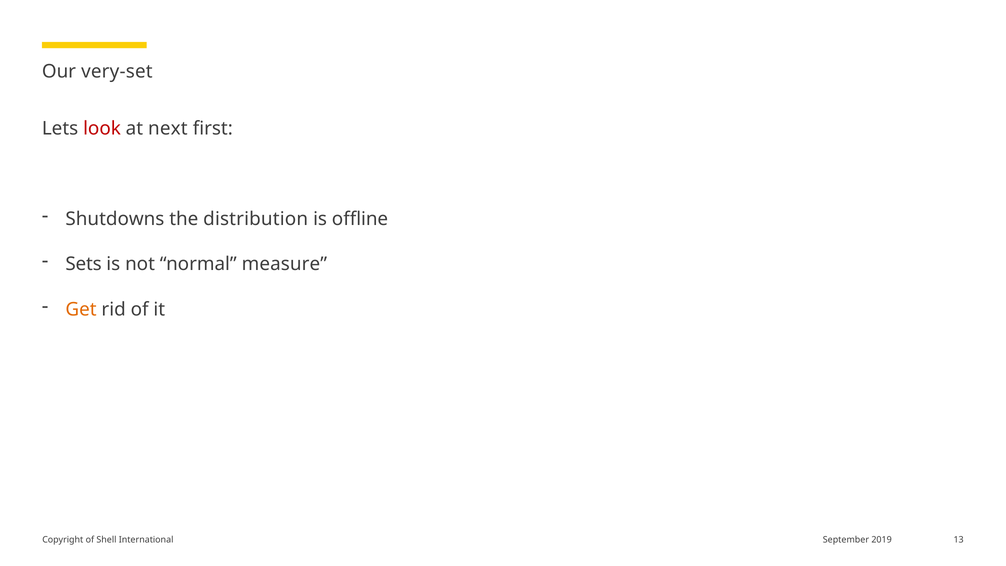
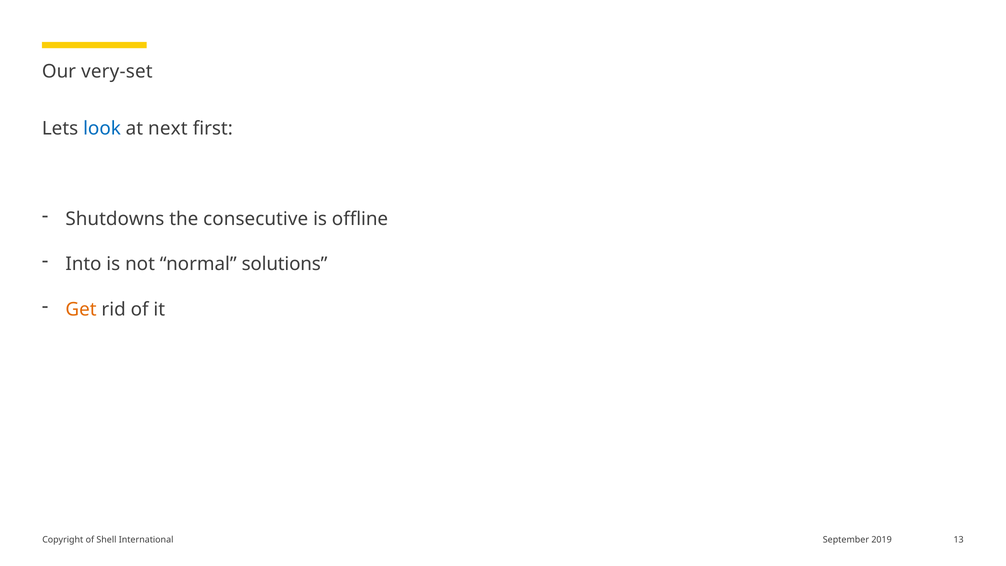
look colour: red -> blue
distribution: distribution -> consecutive
Sets: Sets -> Into
measure: measure -> solutions
